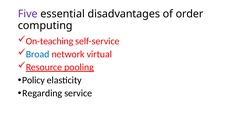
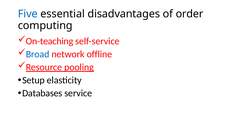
Five colour: purple -> blue
virtual: virtual -> offline
Policy: Policy -> Setup
Regarding: Regarding -> Databases
